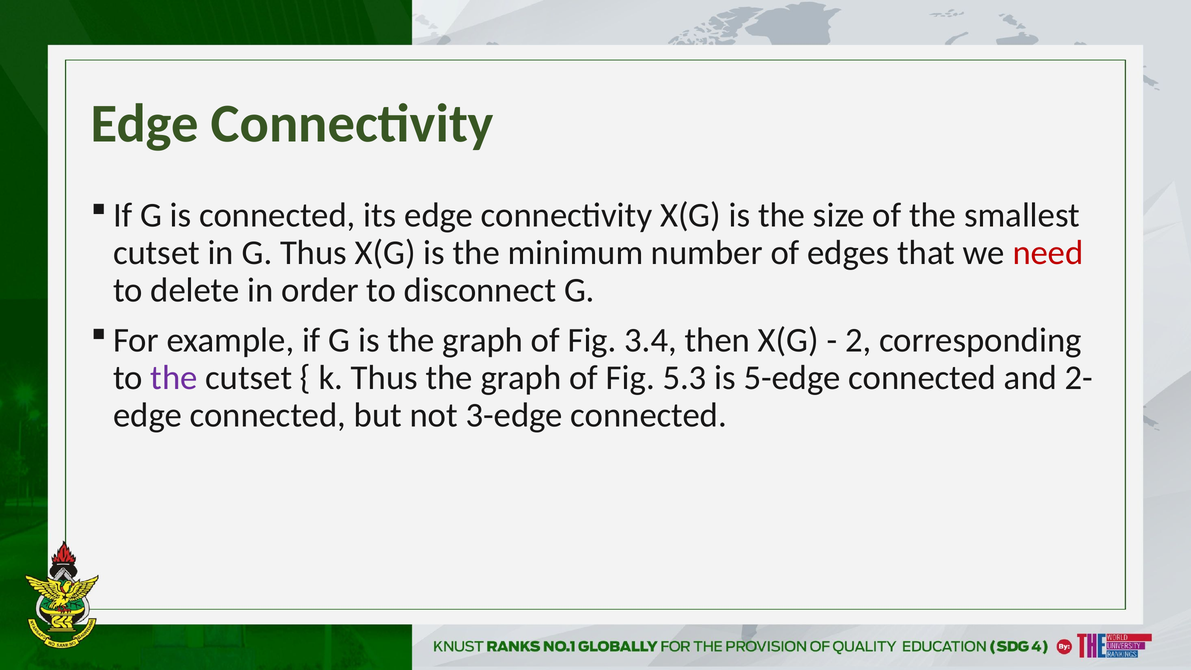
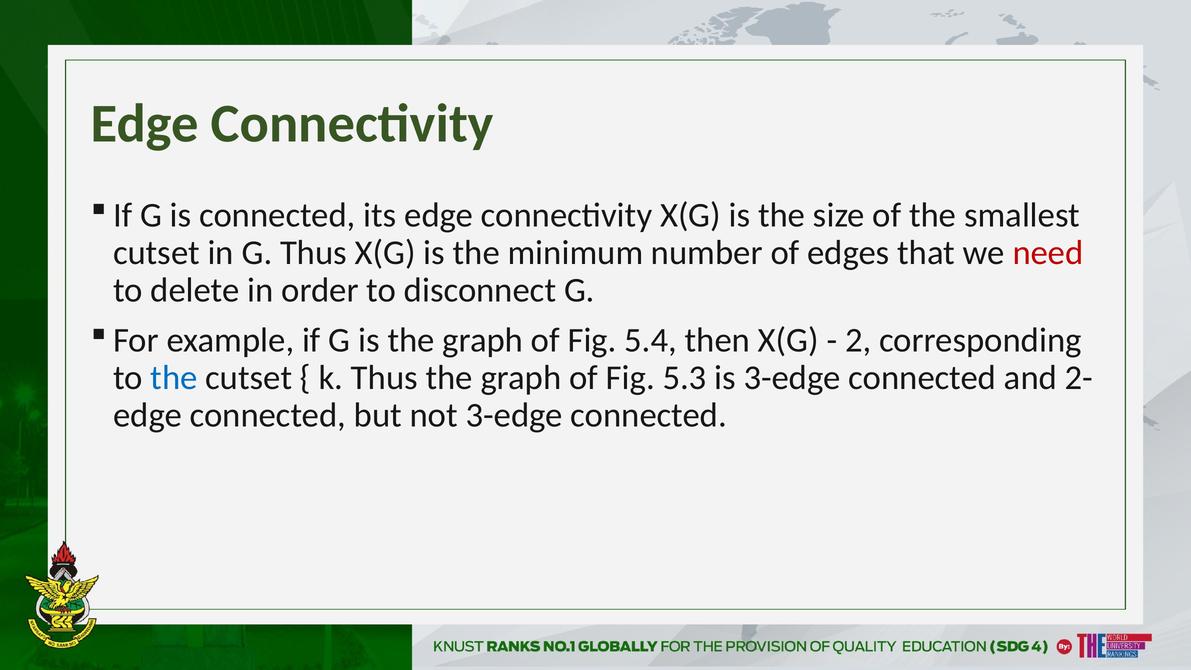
3.4: 3.4 -> 5.4
the at (174, 378) colour: purple -> blue
is 5-edge: 5-edge -> 3-edge
